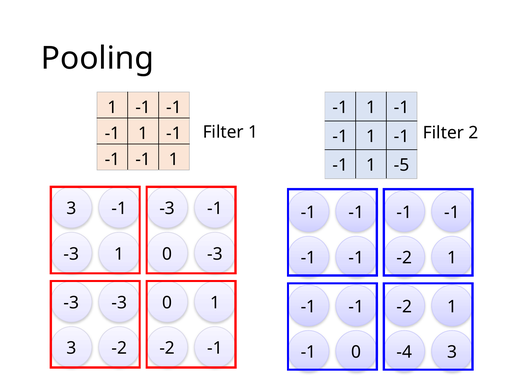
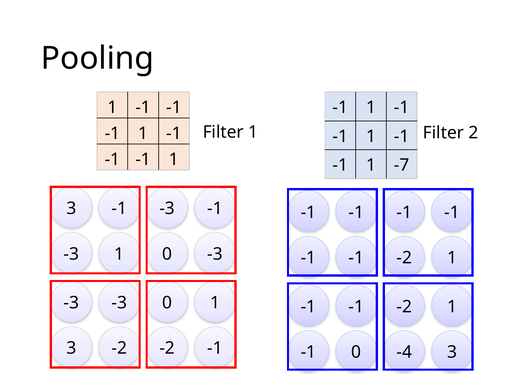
-5: -5 -> -7
